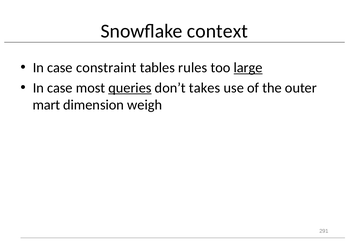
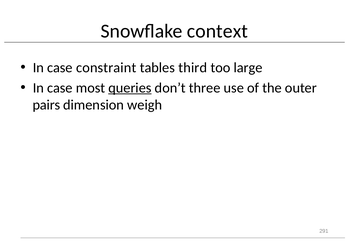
rules: rules -> third
large underline: present -> none
takes: takes -> three
mart: mart -> pairs
